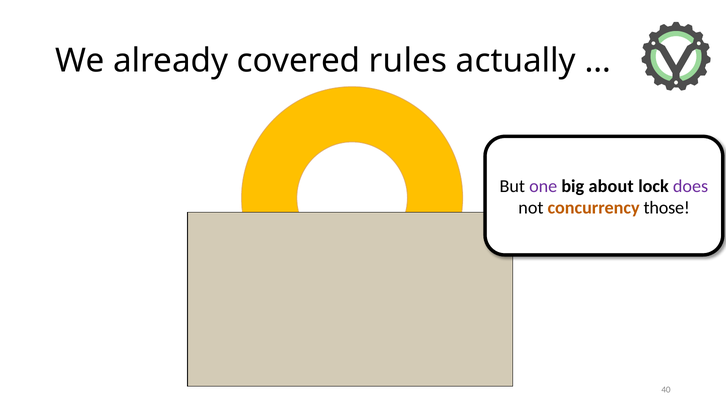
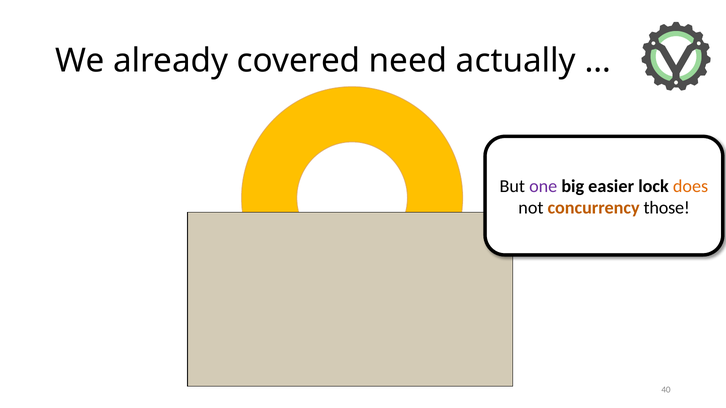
rules: rules -> need
about: about -> easier
does colour: purple -> orange
